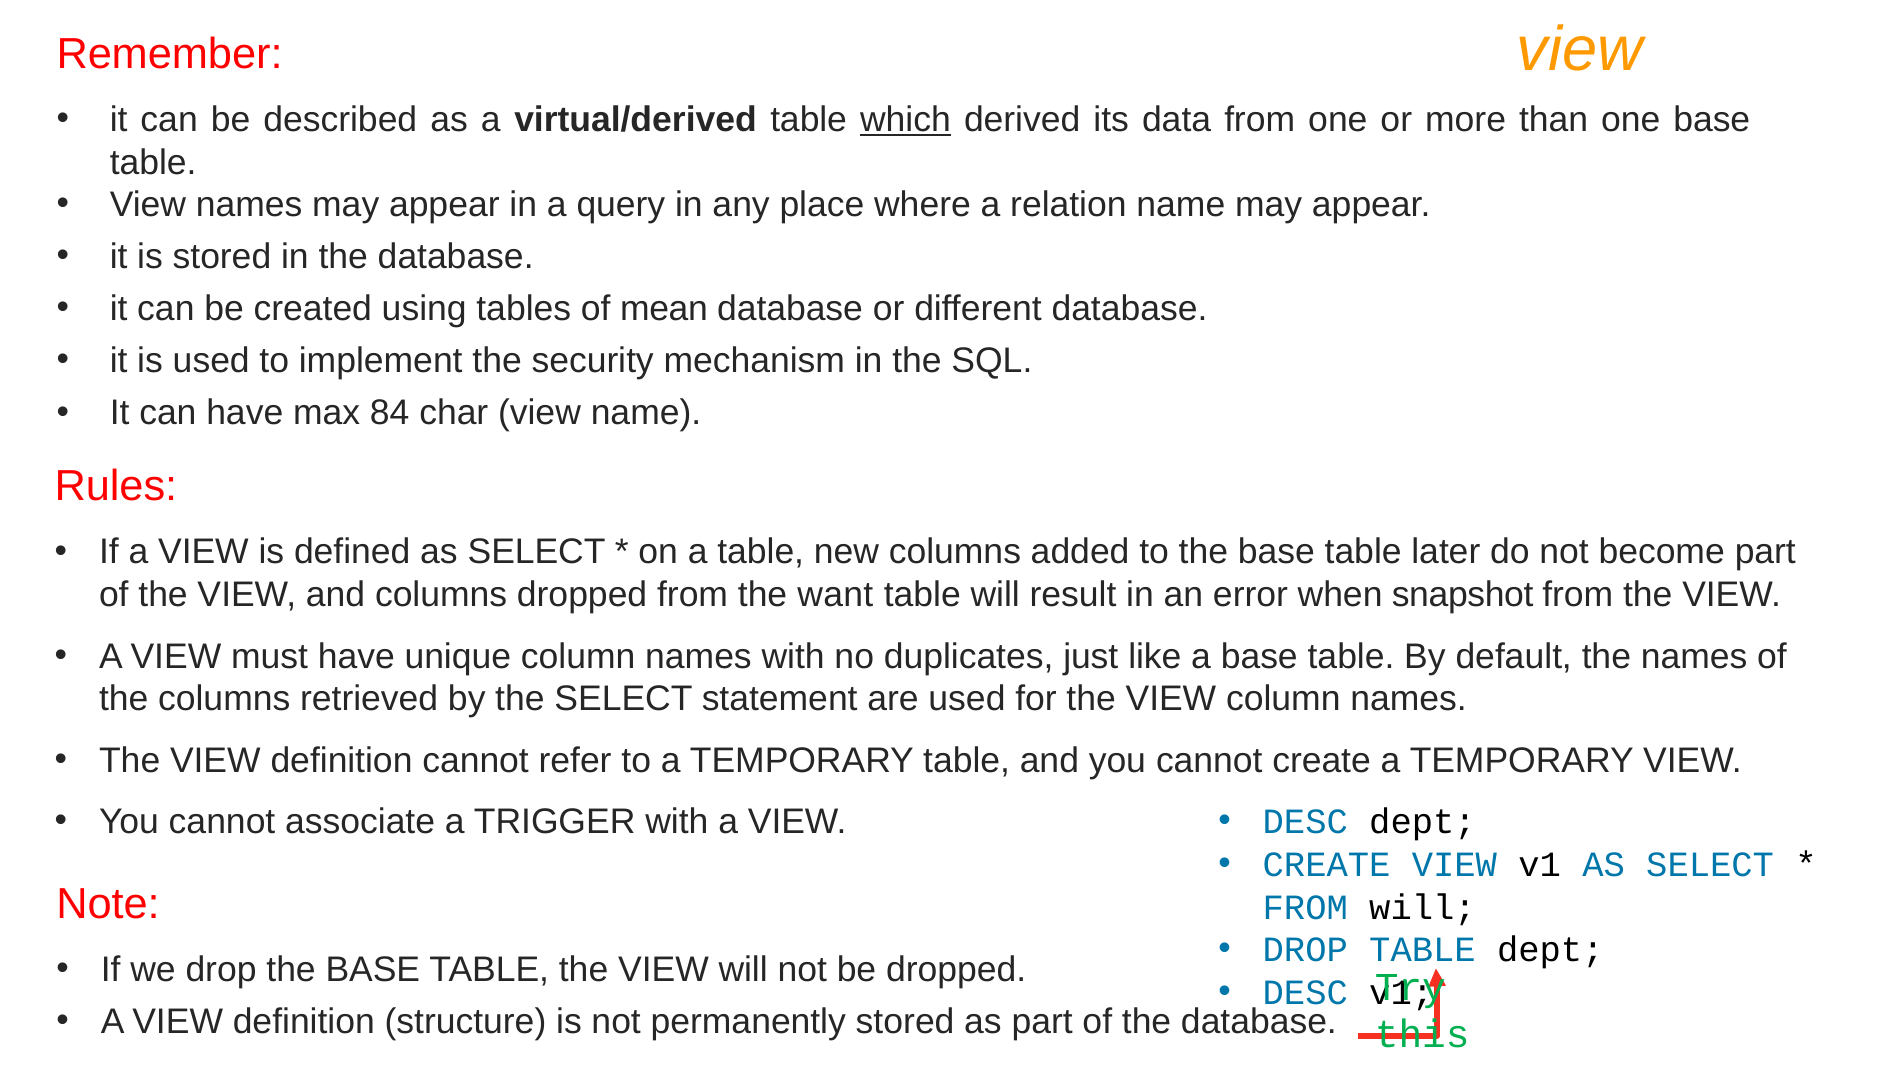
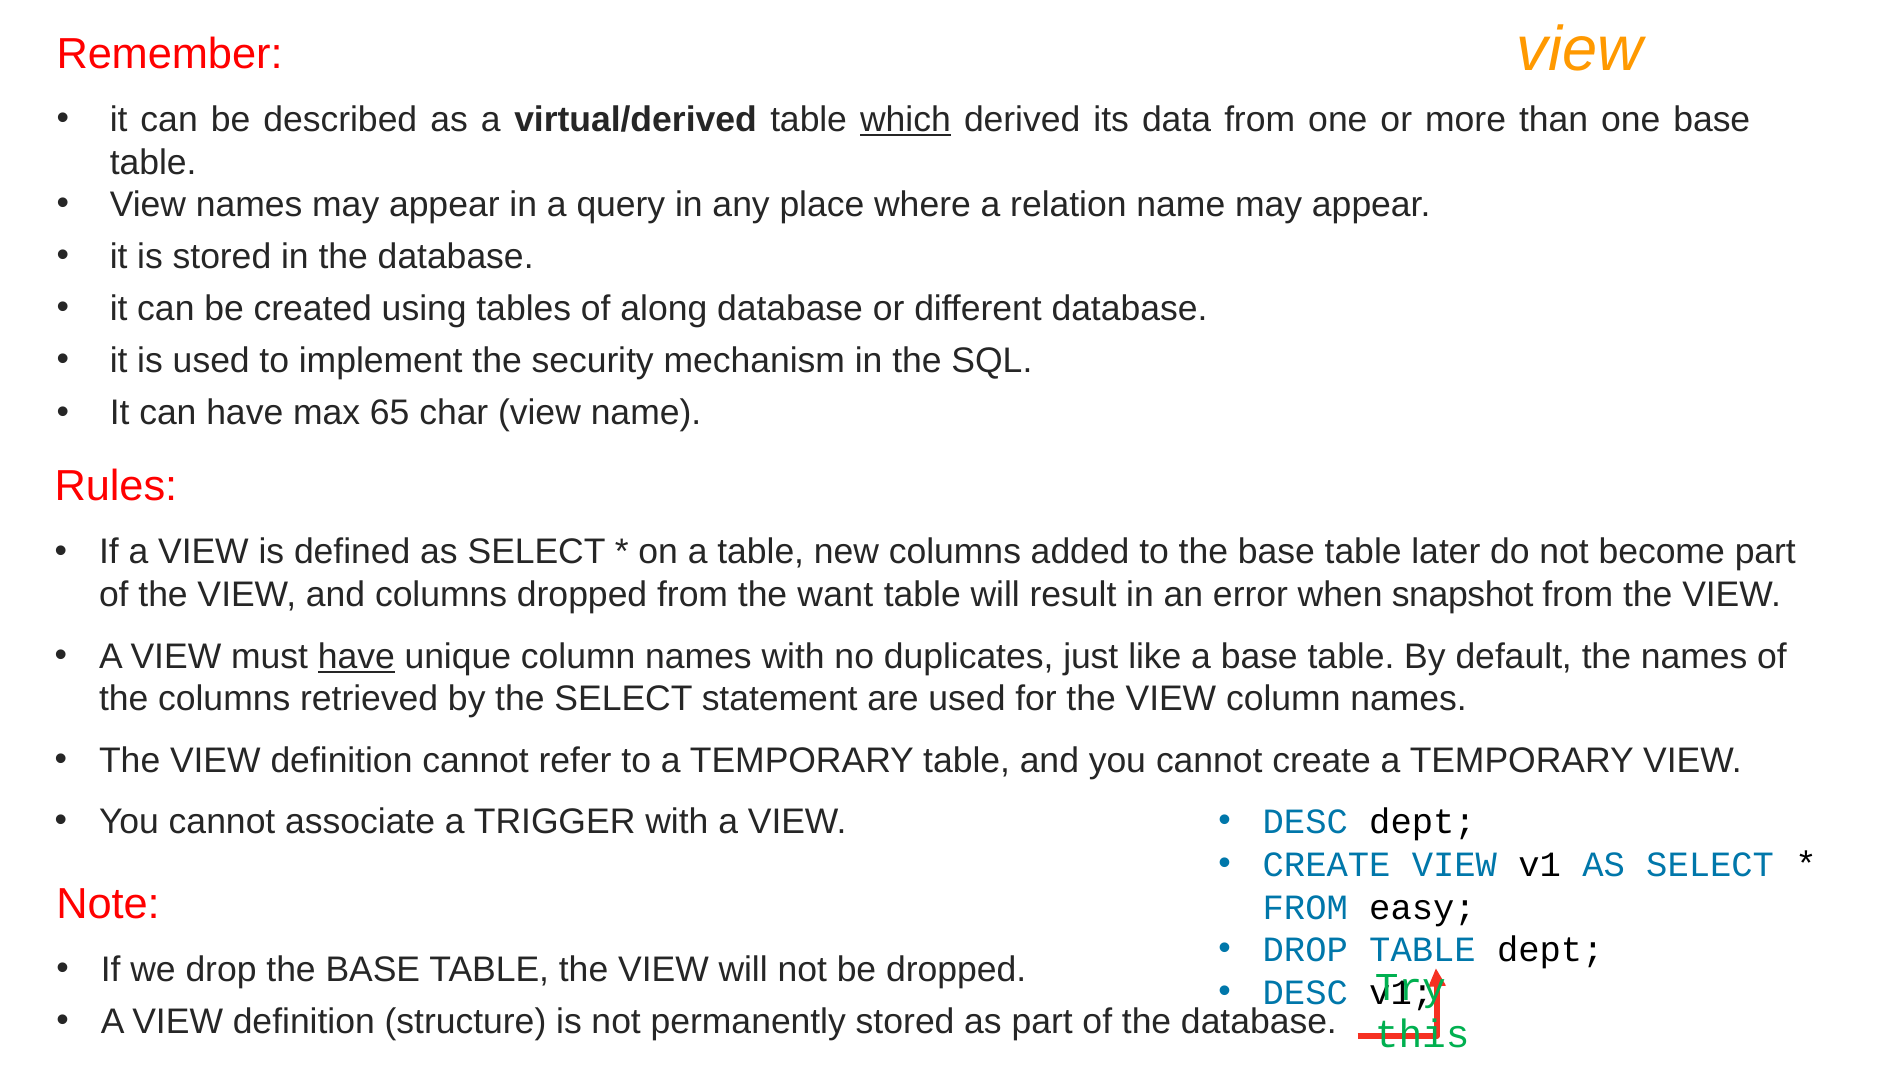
mean: mean -> along
84: 84 -> 65
have at (356, 657) underline: none -> present
FROM will: will -> easy
